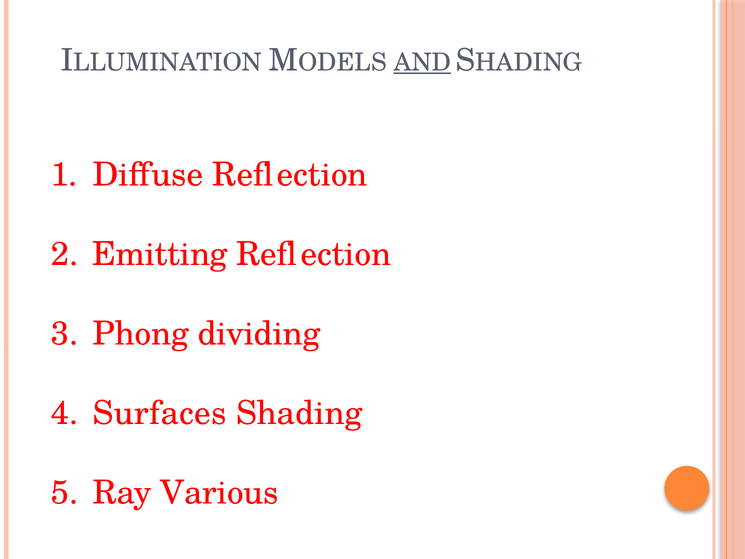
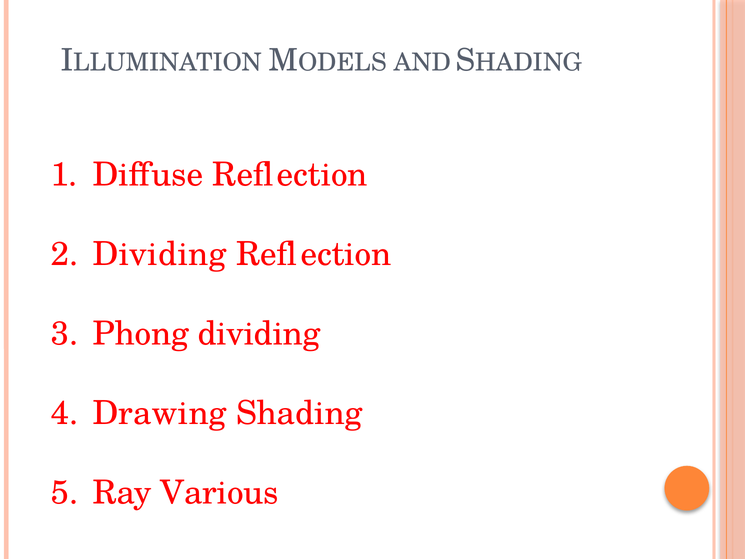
AND underline: present -> none
Emitting at (160, 254): Emitting -> Dividing
Surfaces: Surfaces -> Drawing
